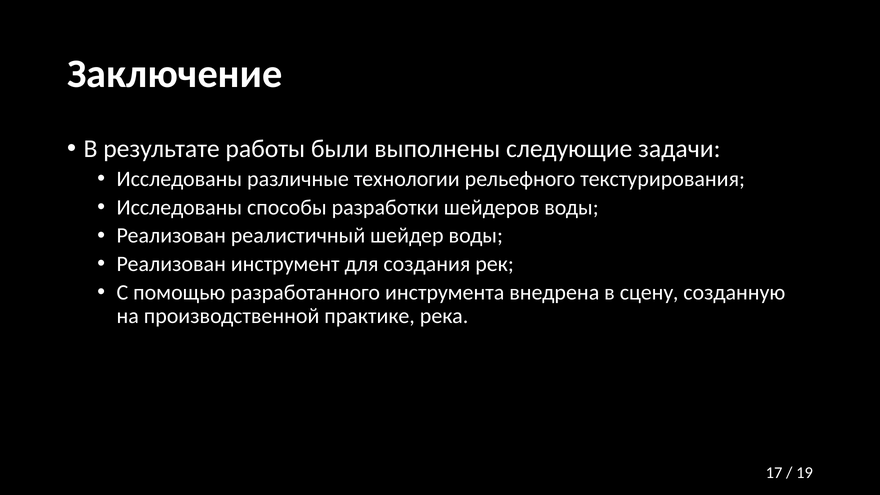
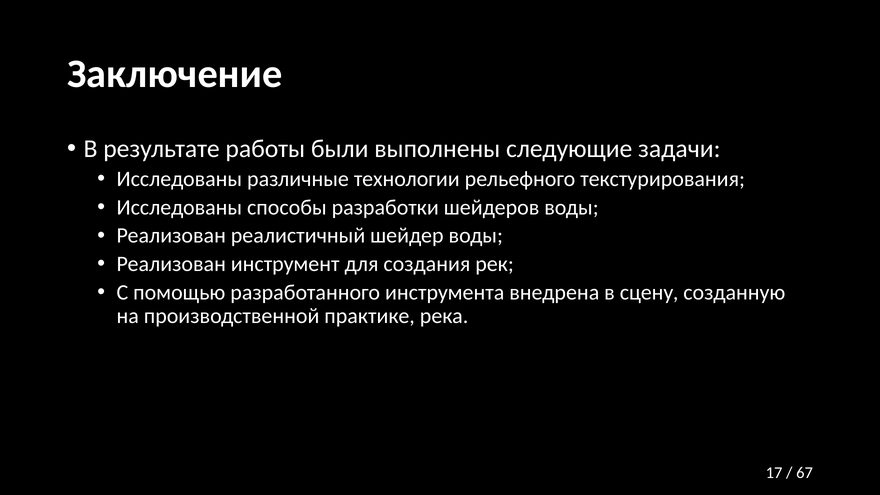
19: 19 -> 67
